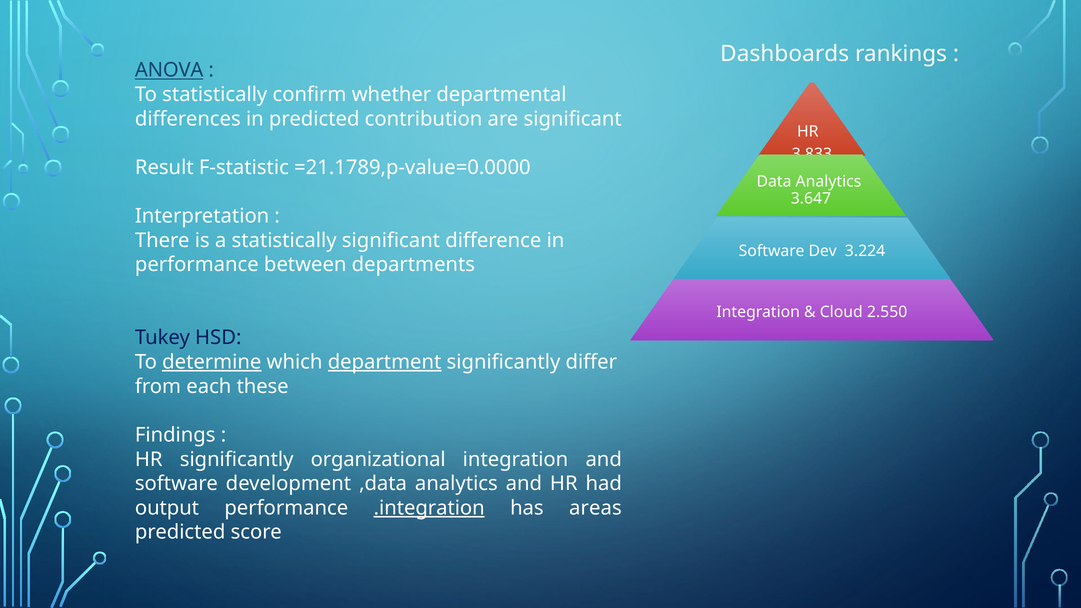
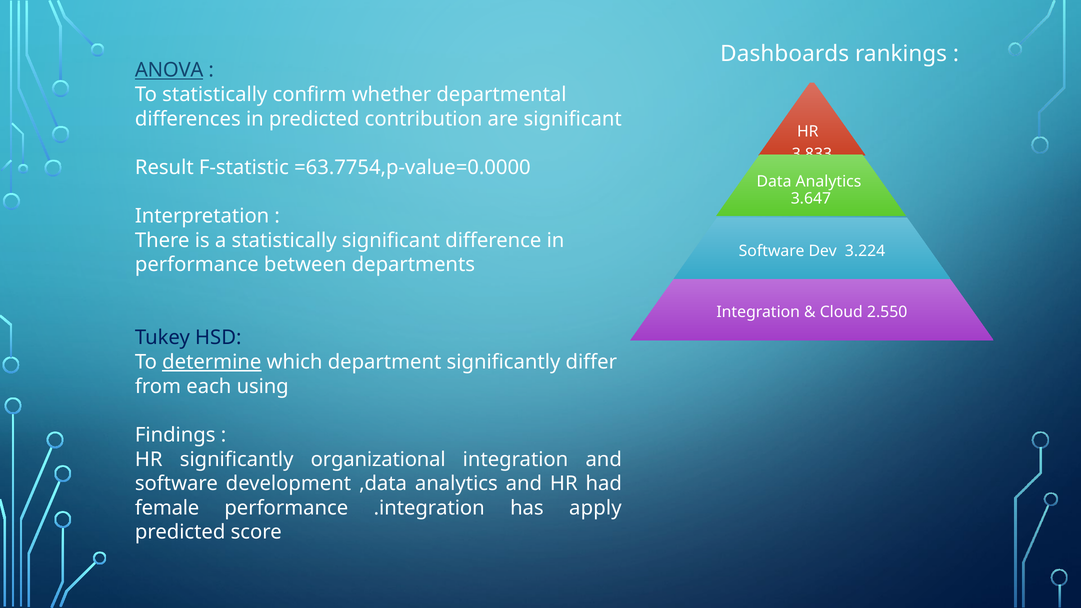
=21.1789,p-value=0.0000: =21.1789,p-value=0.0000 -> =63.7754,p-value=0.0000
department underline: present -> none
these: these -> using
output: output -> female
.integration underline: present -> none
areas: areas -> apply
